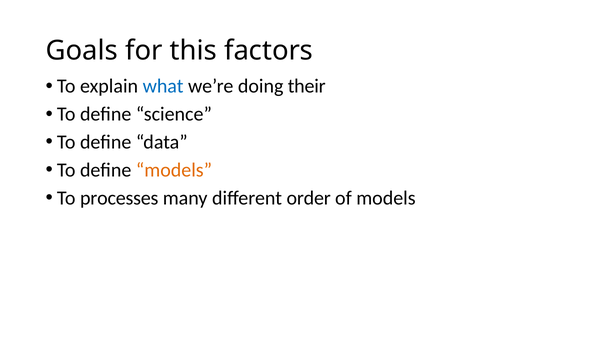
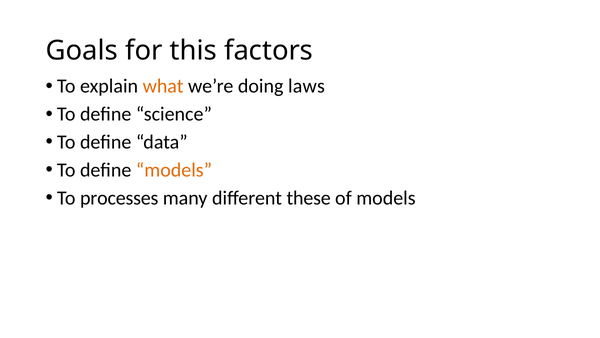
what colour: blue -> orange
their: their -> laws
order: order -> these
